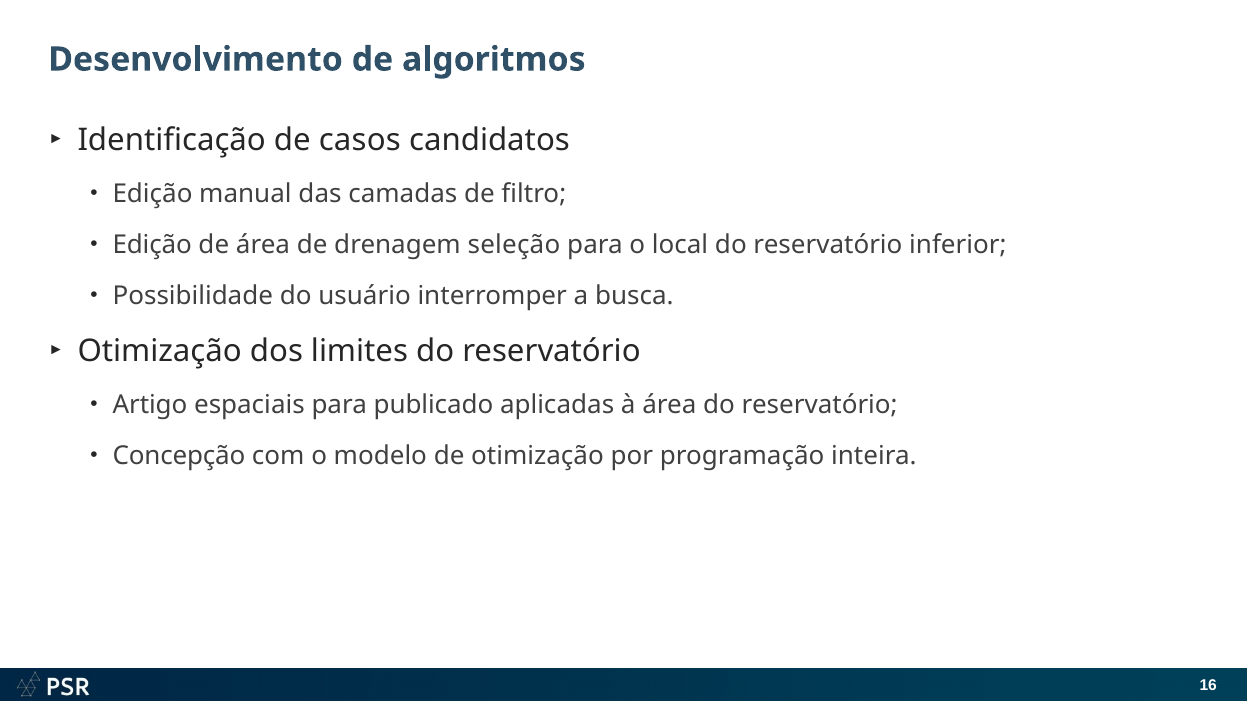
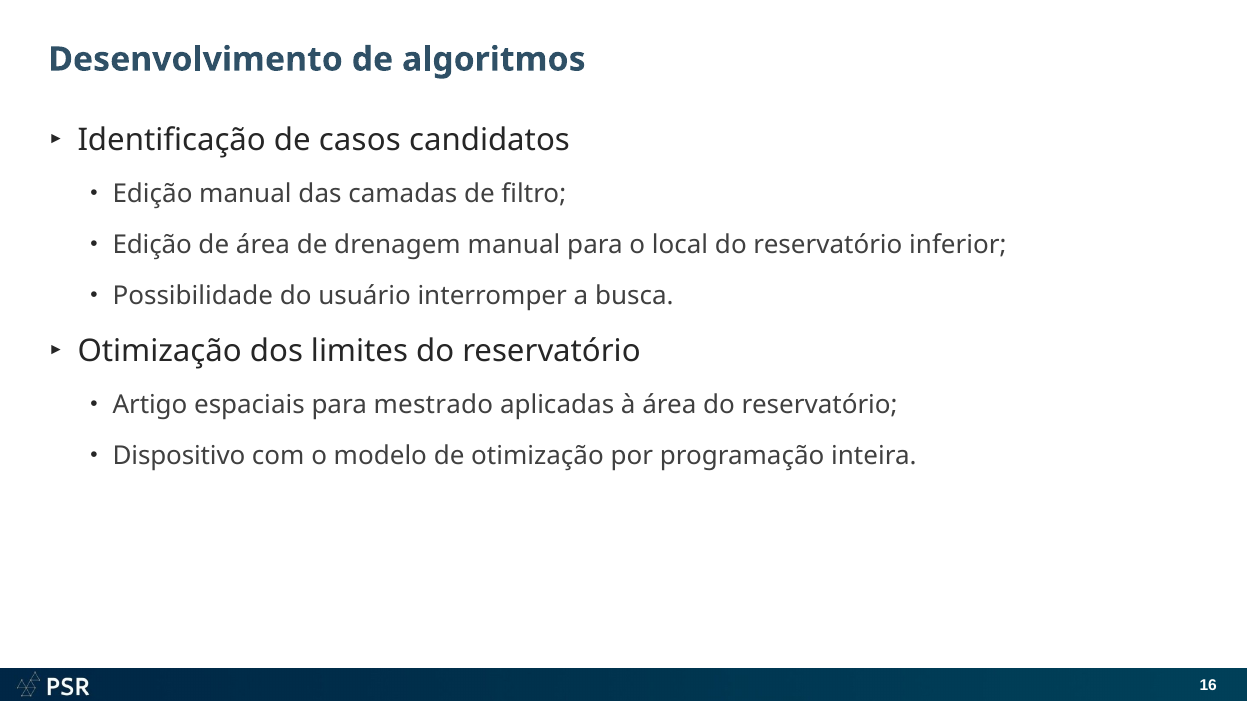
drenagem seleção: seleção -> manual
publicado: publicado -> mestrado
Concepção: Concepção -> Dispositivo
